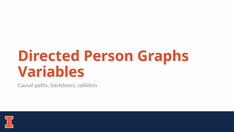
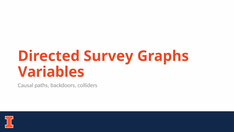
Person: Person -> Survey
